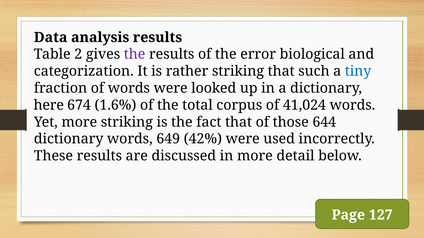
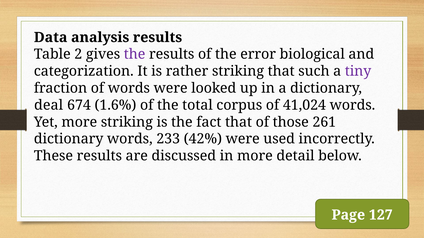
tiny colour: blue -> purple
here: here -> deal
644: 644 -> 261
649: 649 -> 233
